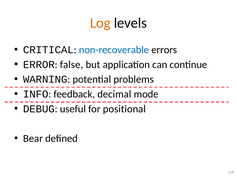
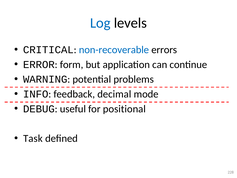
Log colour: orange -> blue
false: false -> form
Bear: Bear -> Task
